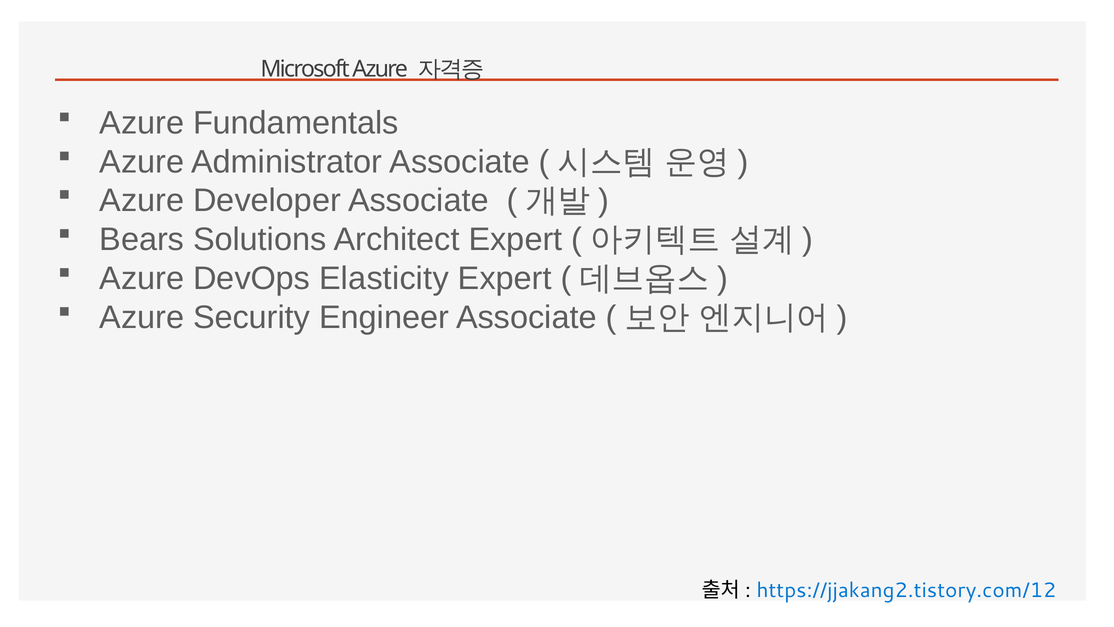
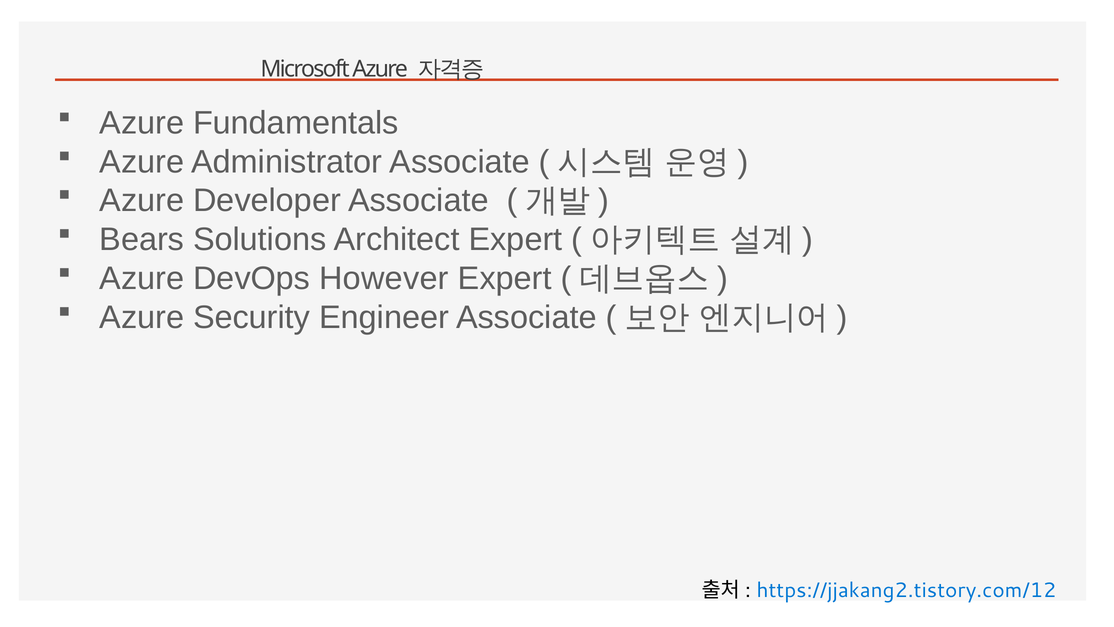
Elasticity: Elasticity -> However
